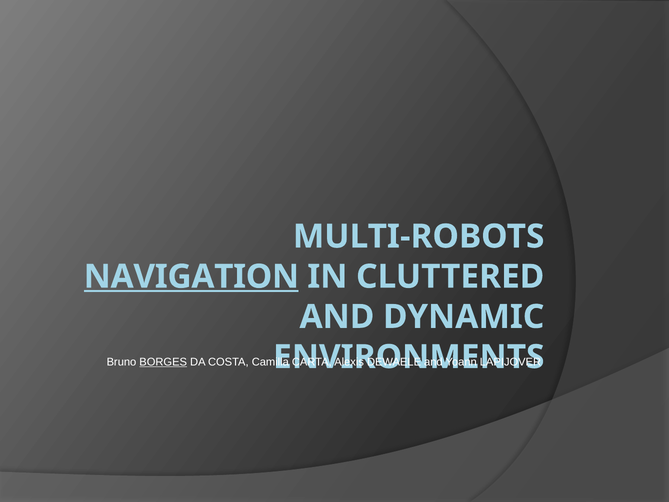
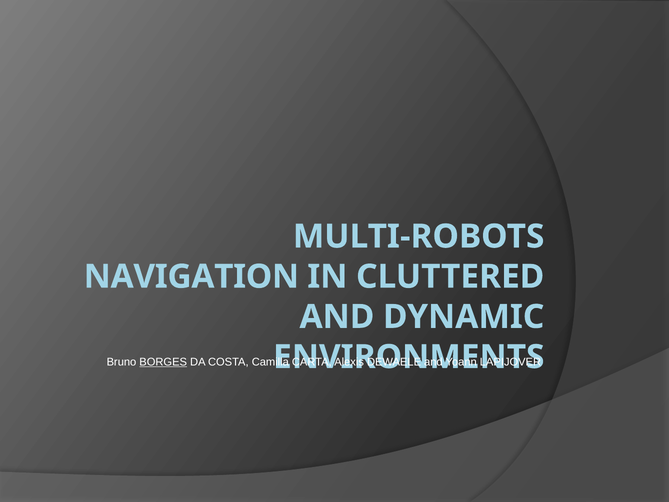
NAVIGATION underline: present -> none
